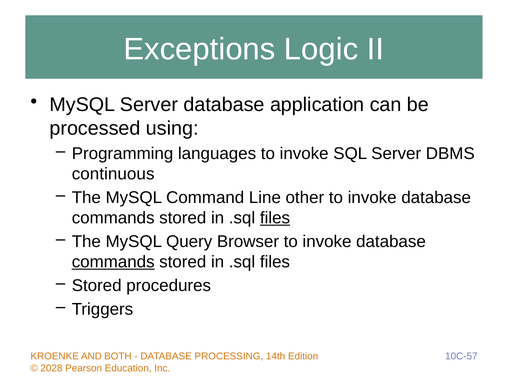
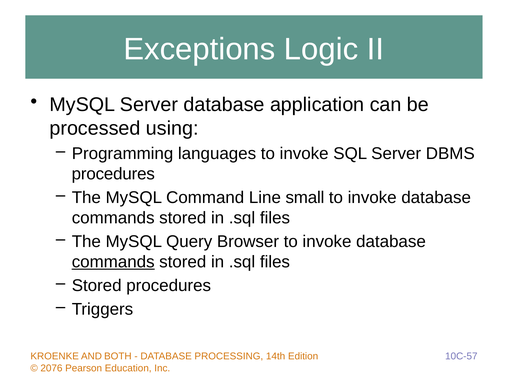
continuous at (113, 174): continuous -> procedures
other: other -> small
files at (275, 218) underline: present -> none
2028: 2028 -> 2076
